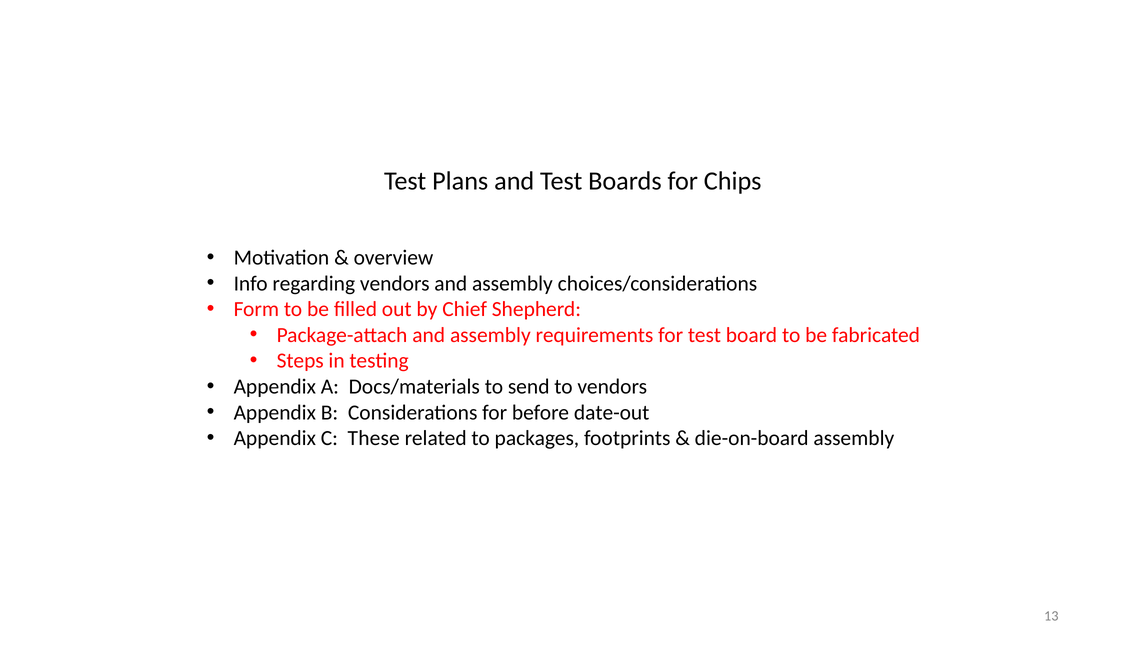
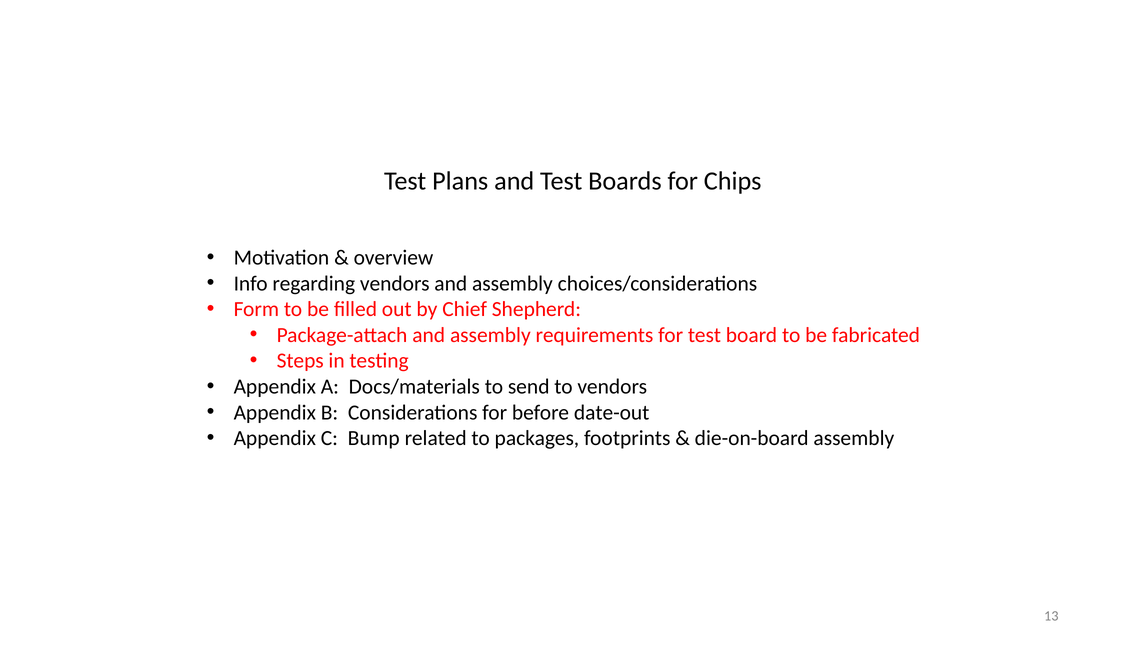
These: These -> Bump
